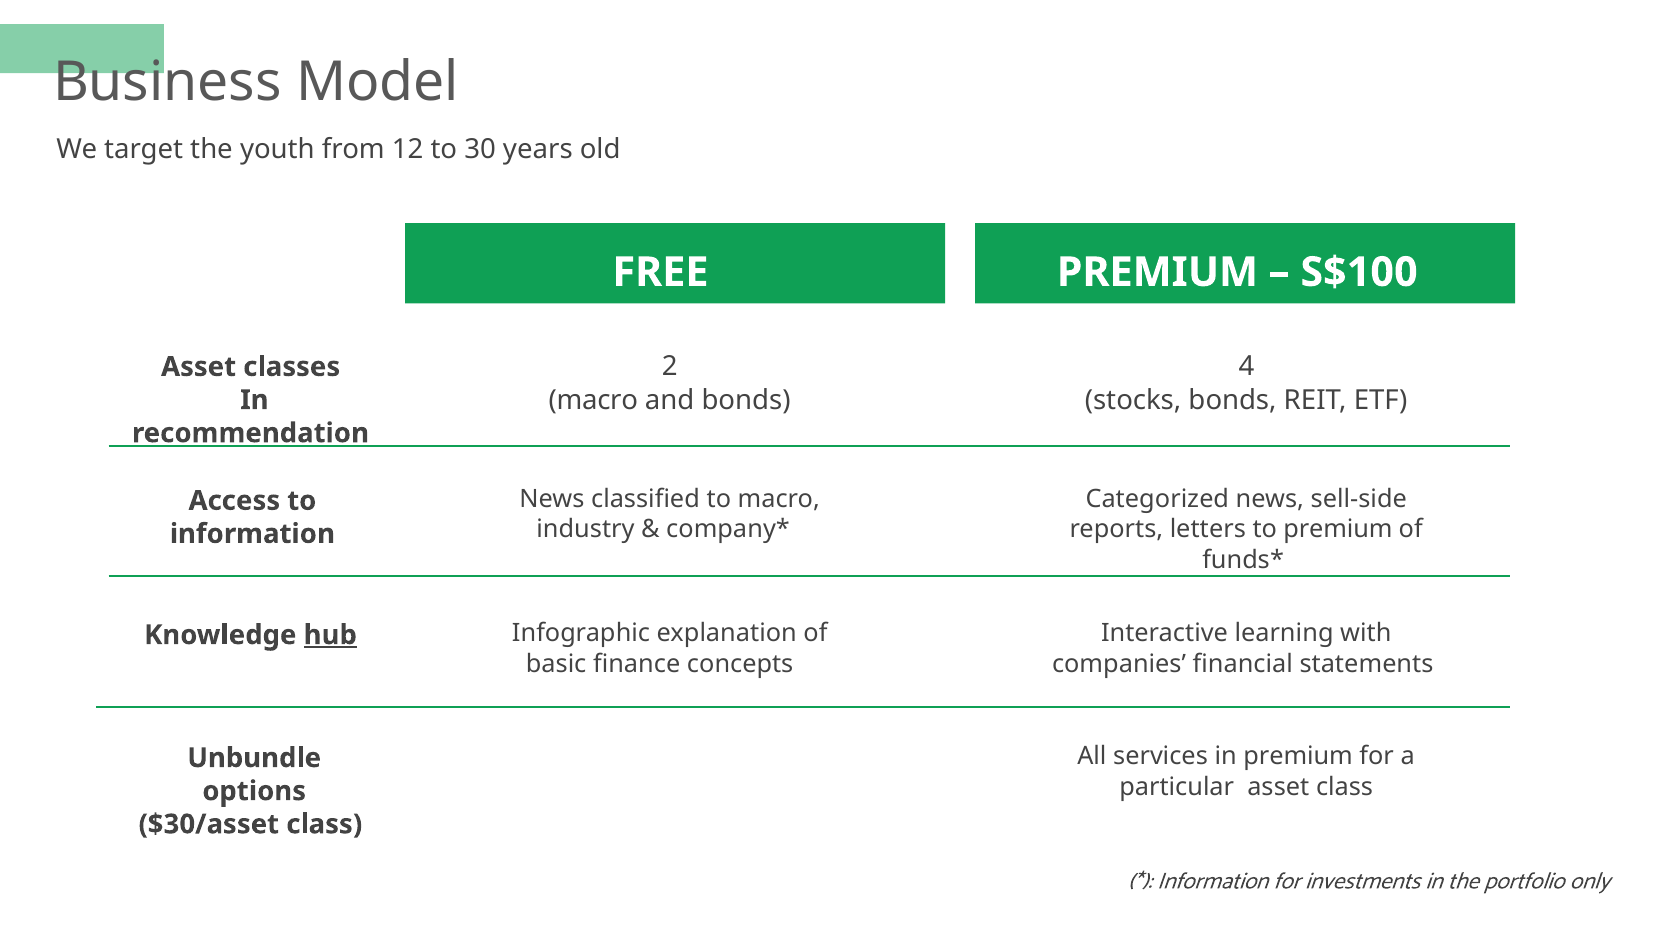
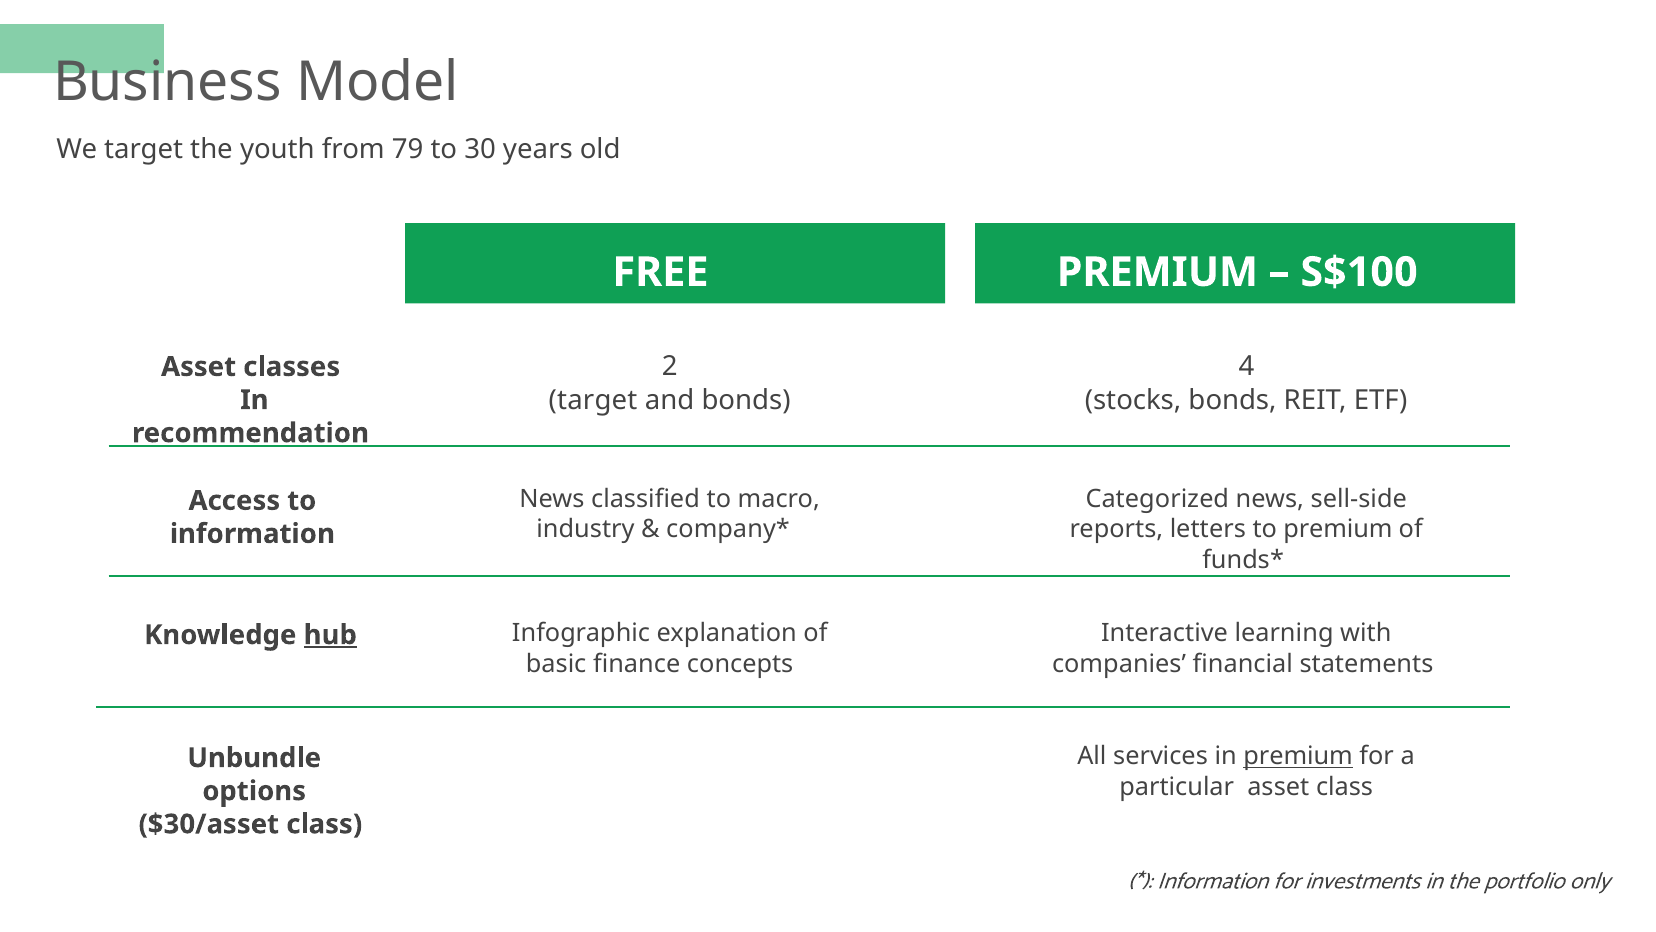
12: 12 -> 79
macro at (593, 400): macro -> target
premium at (1298, 756) underline: none -> present
